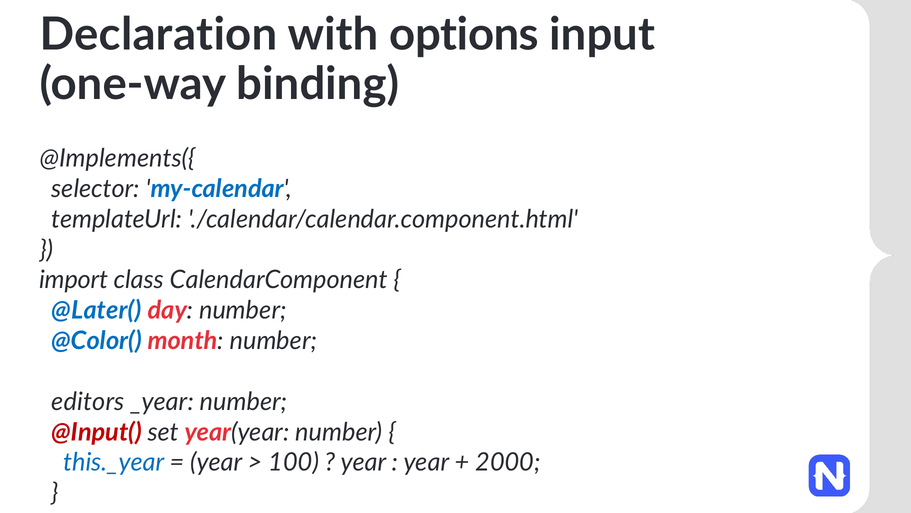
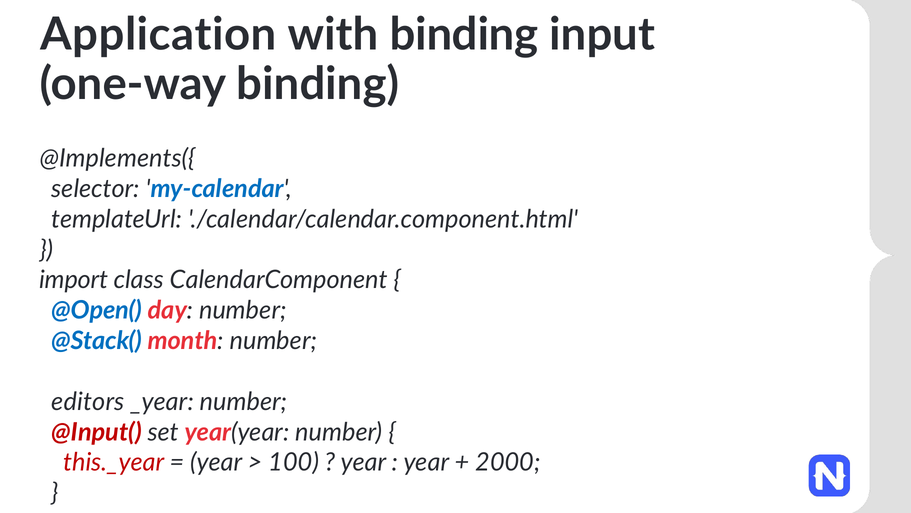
Declaration: Declaration -> Application
with options: options -> binding
@Later(: @Later( -> @Open(
@Color(: @Color( -> @Stack(
this._year colour: blue -> red
